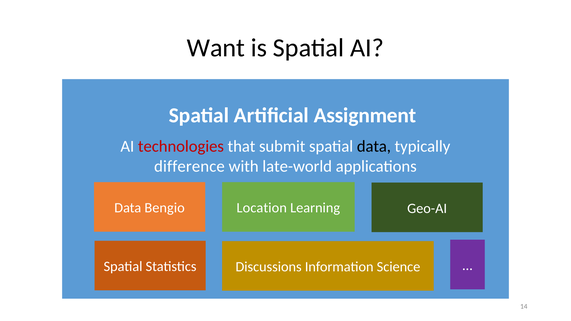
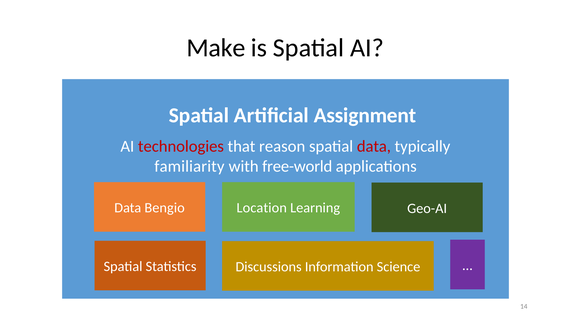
Want: Want -> Make
submit: submit -> reason
data at (374, 146) colour: black -> red
difference: difference -> familiarity
late-world: late-world -> free-world
